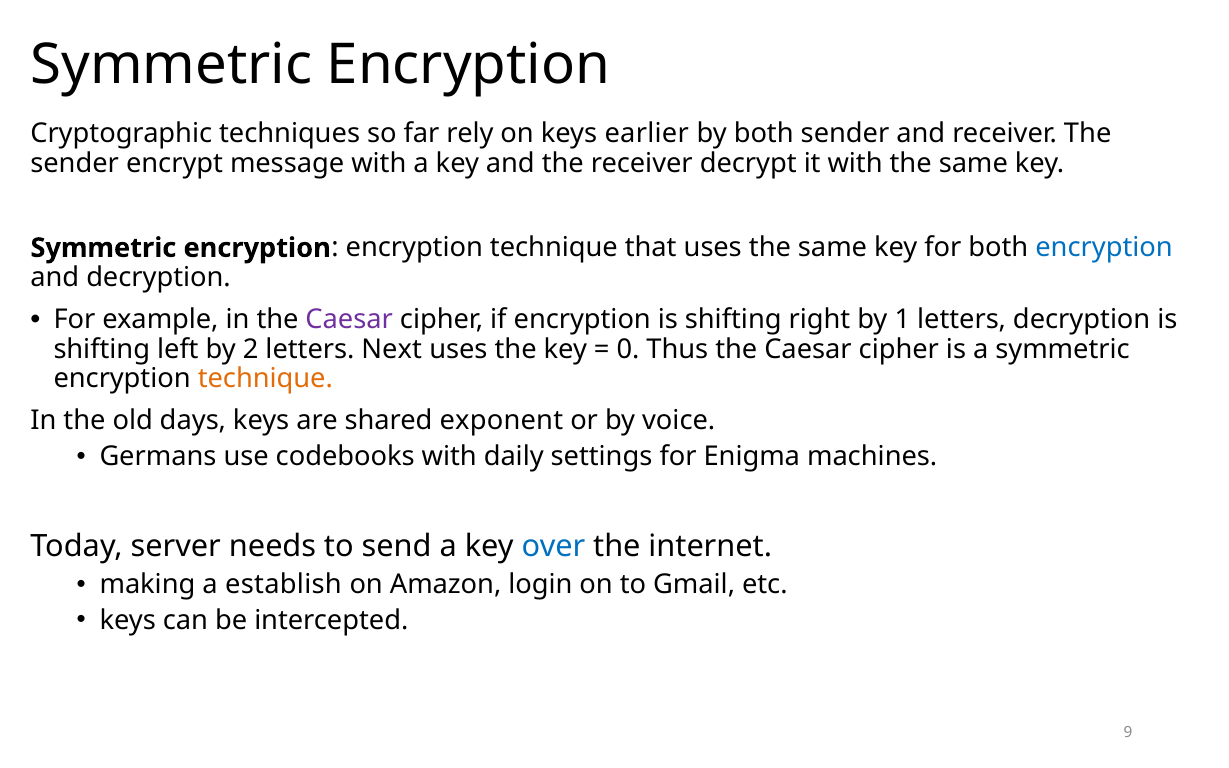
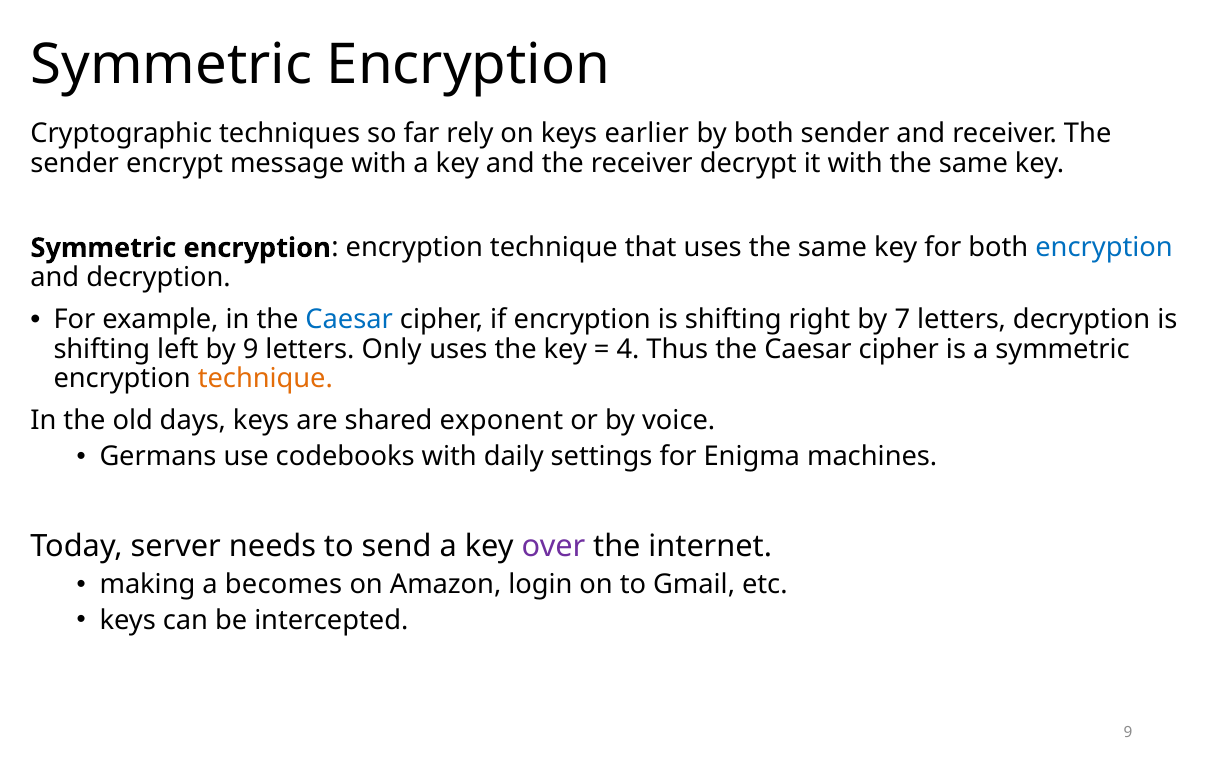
Caesar at (349, 320) colour: purple -> blue
1: 1 -> 7
by 2: 2 -> 9
Next: Next -> Only
0: 0 -> 4
over colour: blue -> purple
establish: establish -> becomes
